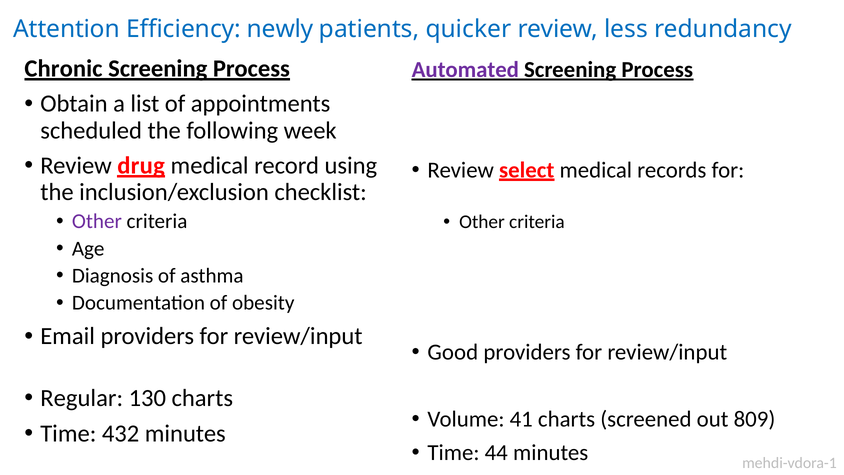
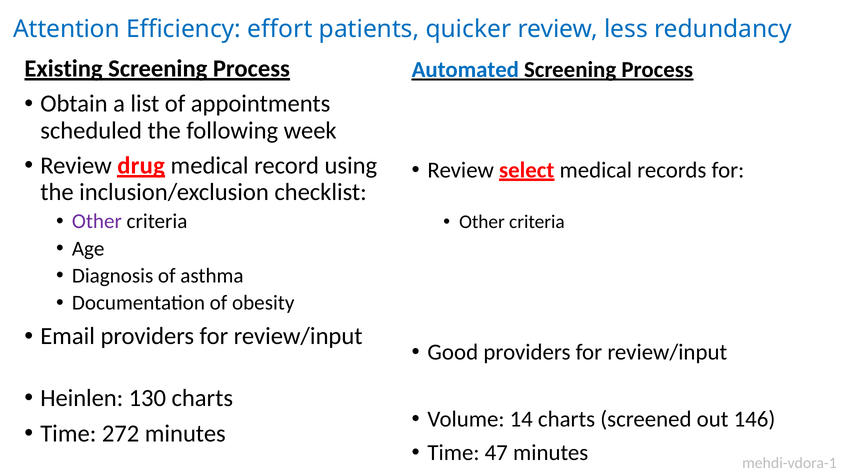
newly: newly -> effort
Chronic: Chronic -> Existing
Automated colour: purple -> blue
Regular: Regular -> Heinlen
41: 41 -> 14
809: 809 -> 146
432: 432 -> 272
44: 44 -> 47
